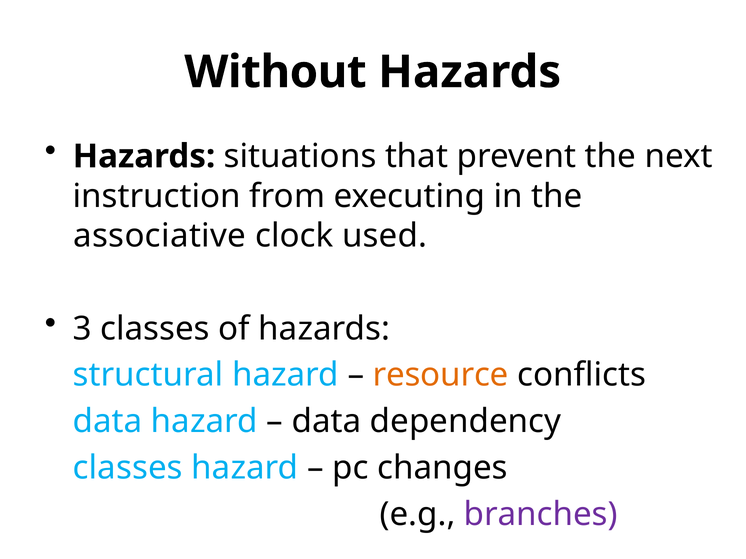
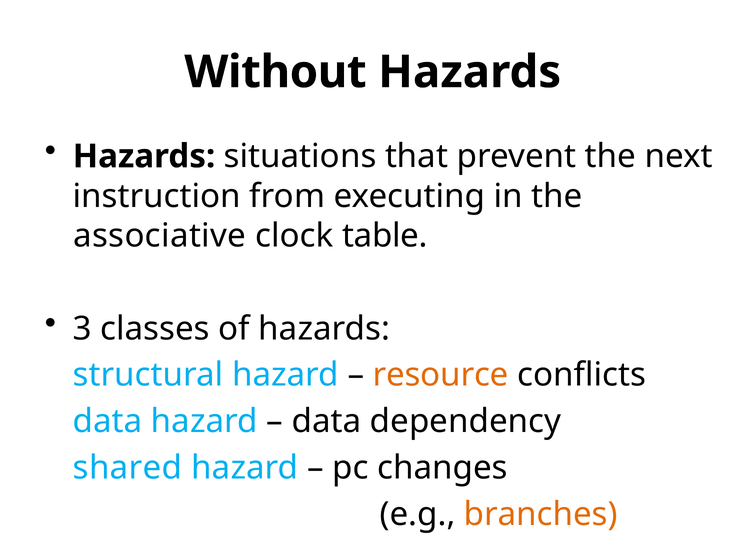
used: used -> table
classes at (128, 468): classes -> shared
branches colour: purple -> orange
